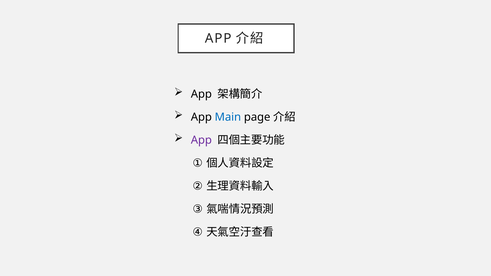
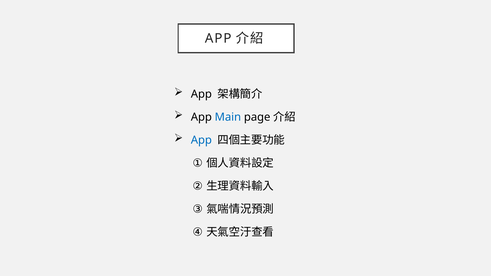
App at (201, 140) colour: purple -> blue
